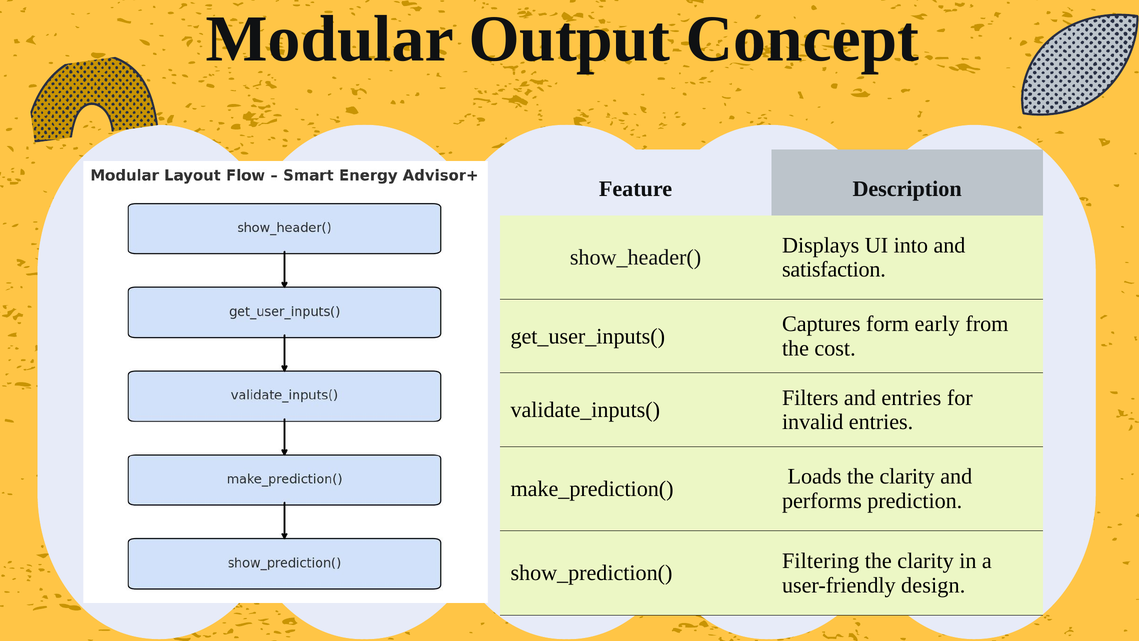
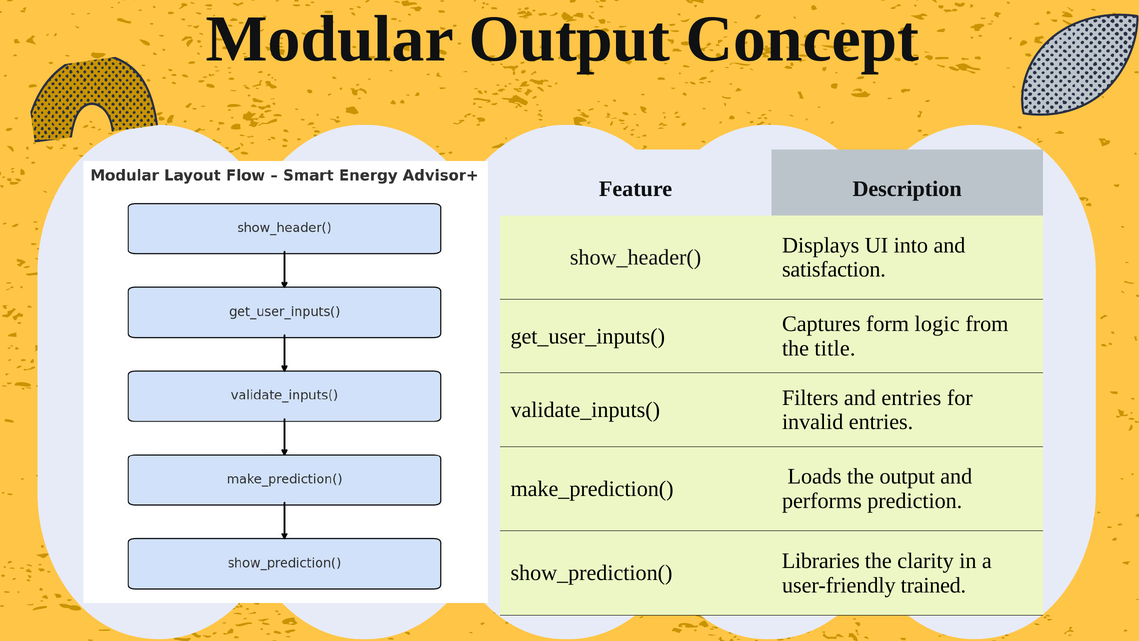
early: early -> logic
cost: cost -> title
Loads the clarity: clarity -> output
Filtering: Filtering -> Libraries
design: design -> trained
